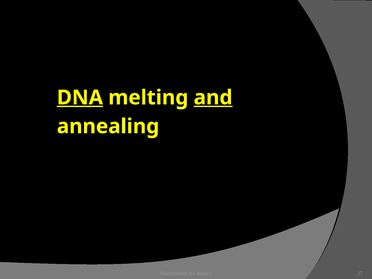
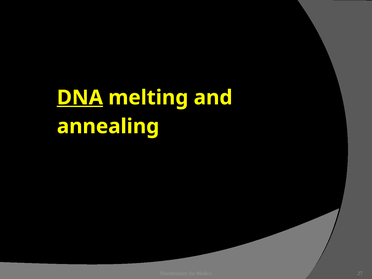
and underline: present -> none
